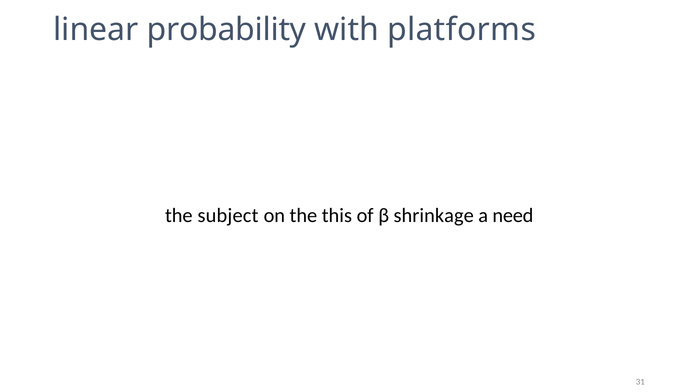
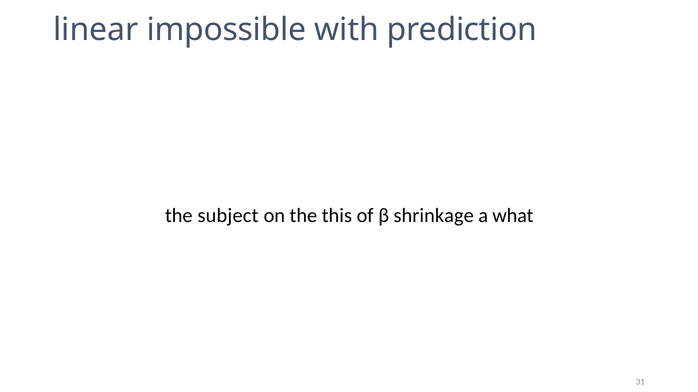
probability: probability -> impossible
platforms: platforms -> prediction
need: need -> what
